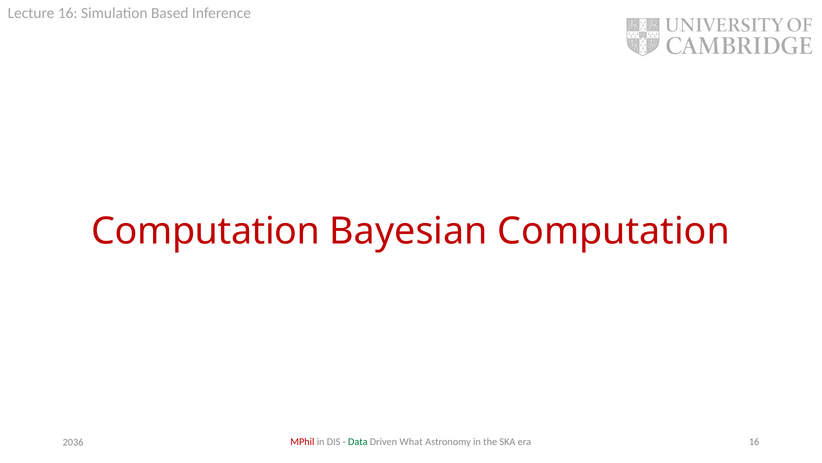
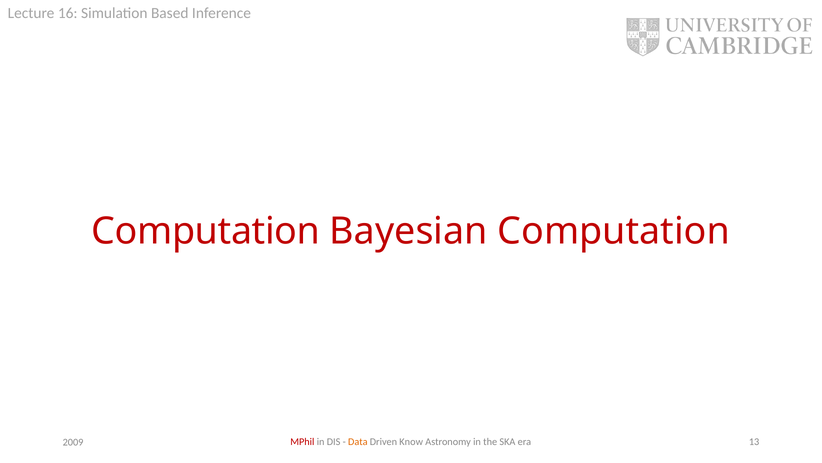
Data colour: green -> orange
What: What -> Know
era 16: 16 -> 13
2036: 2036 -> 2009
